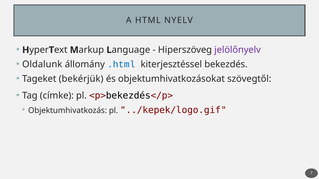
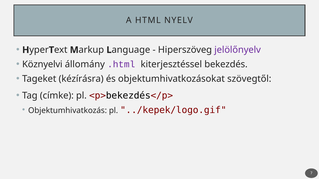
Oldalunk: Oldalunk -> Köznyelvi
.html colour: blue -> purple
bekérjük: bekérjük -> kézírásra
